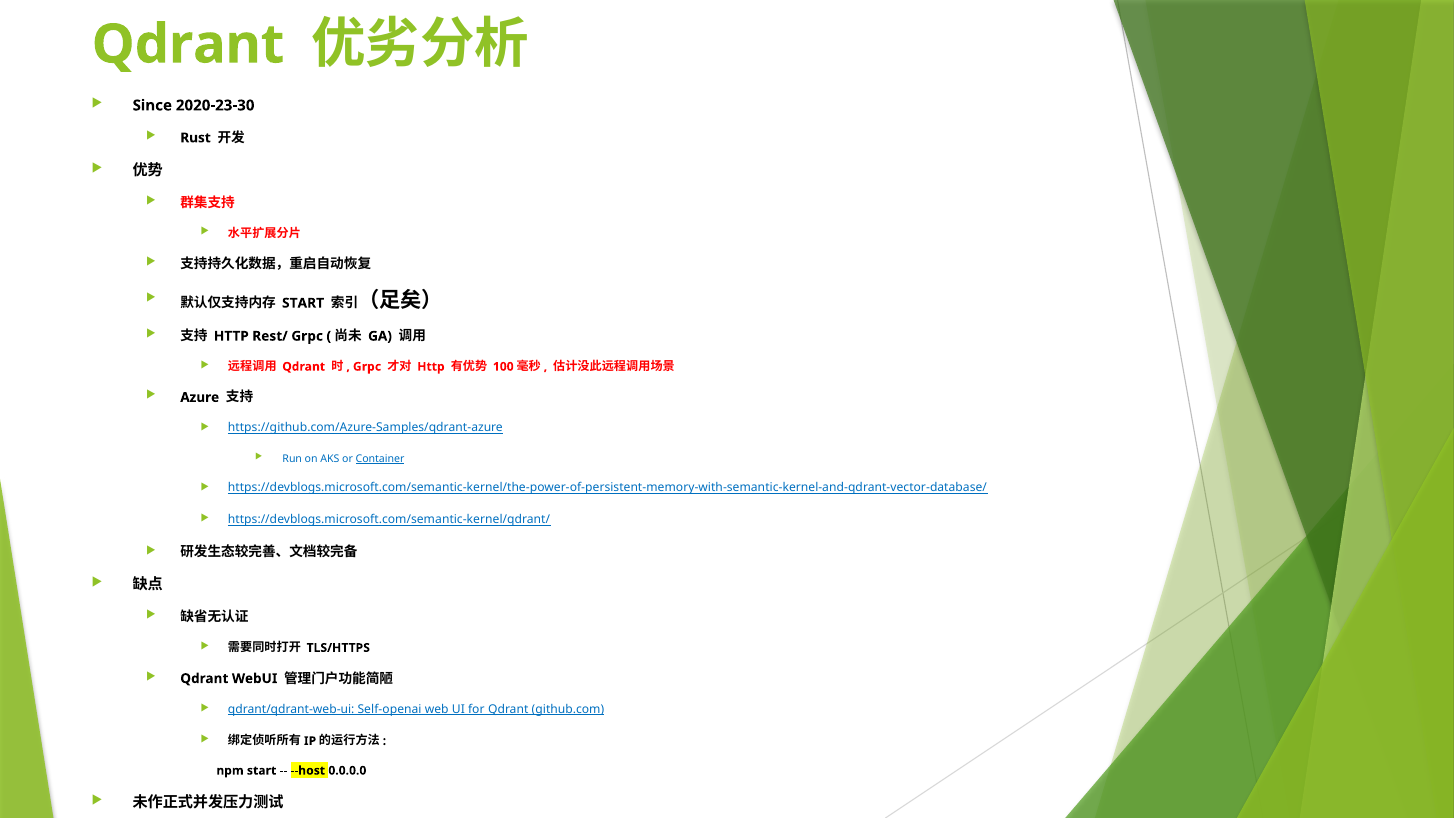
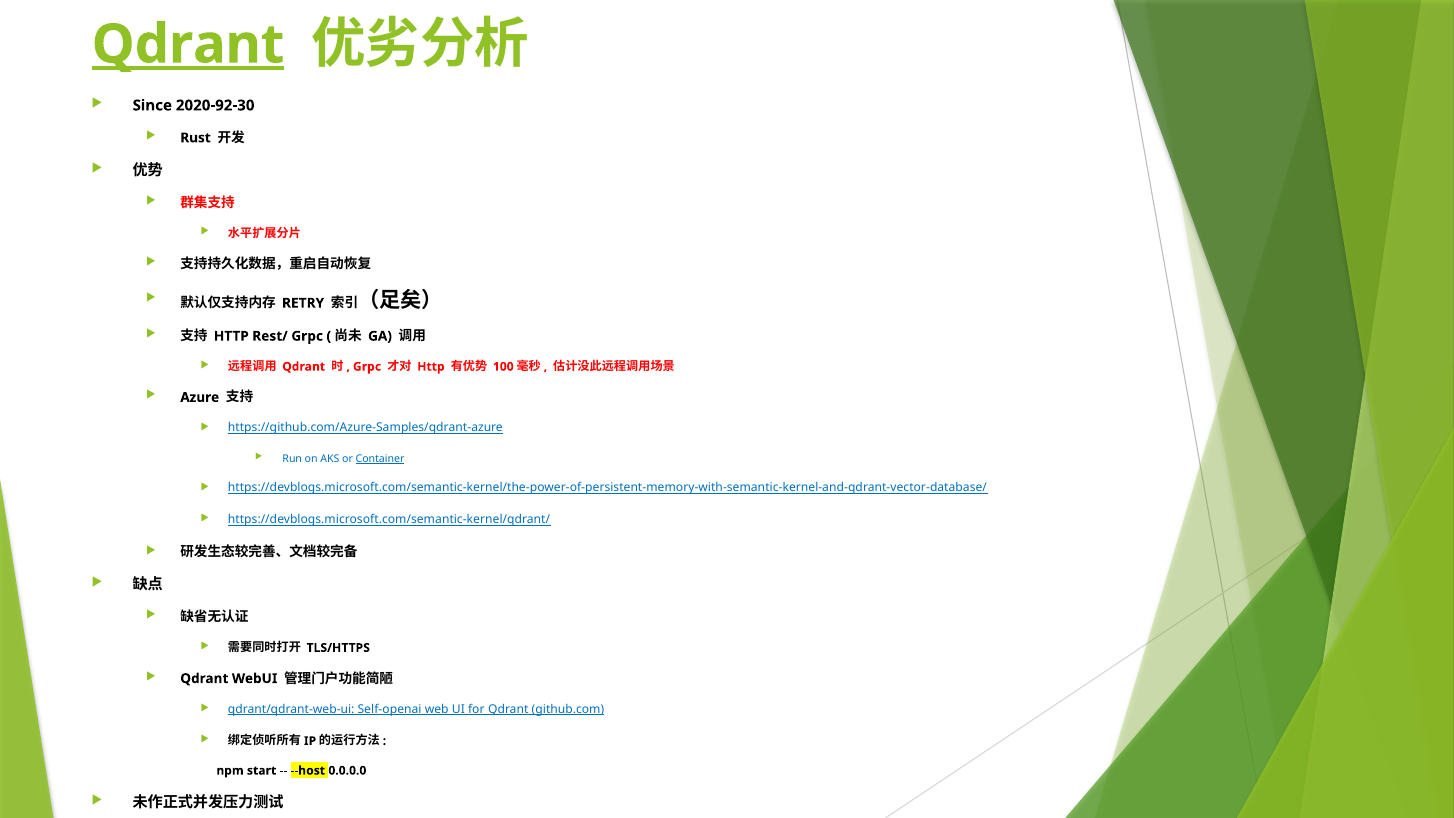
Qdrant at (188, 45) underline: none -> present
2020-23-30: 2020-23-30 -> 2020-92-30
START at (303, 303): START -> RETRY
